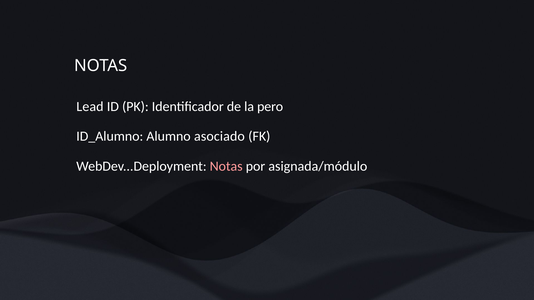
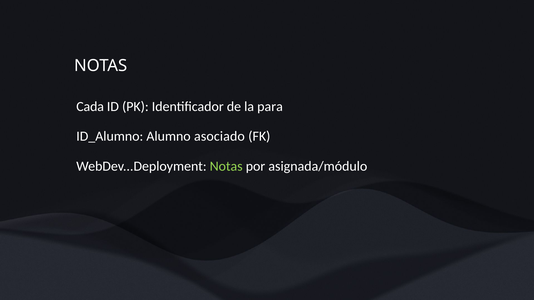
Lead: Lead -> Cada
pero: pero -> para
Notas at (226, 166) colour: pink -> light green
